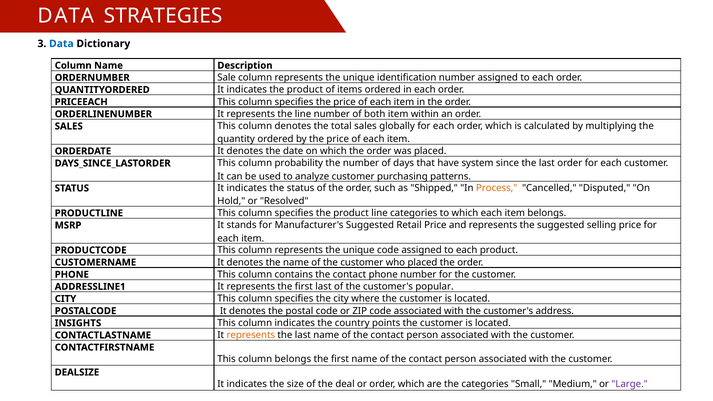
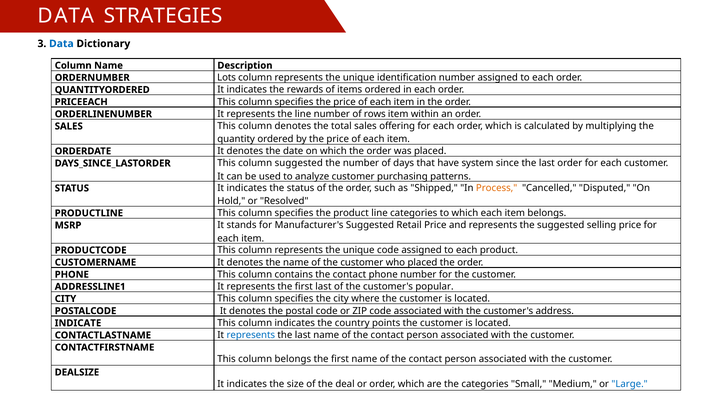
Sale: Sale -> Lots
indicates the product: product -> rewards
both: both -> rows
globally: globally -> offering
column probability: probability -> suggested
INSIGHTS: INSIGHTS -> INDICATE
represents at (251, 335) colour: orange -> blue
Large colour: purple -> blue
